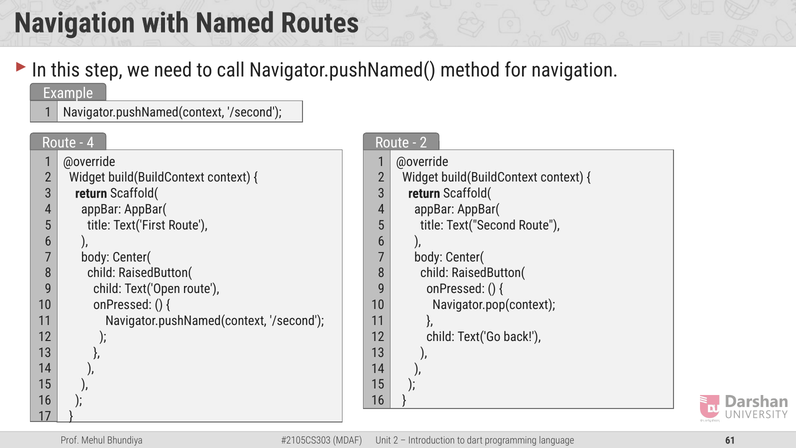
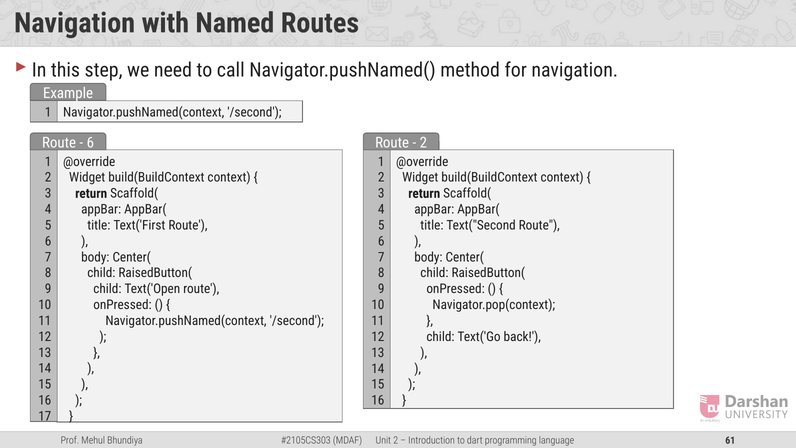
4 at (90, 143): 4 -> 6
